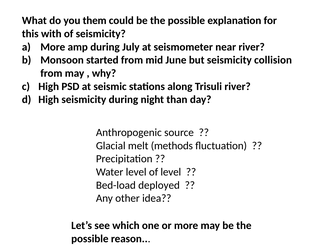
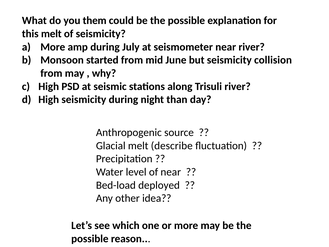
this with: with -> melt
methods: methods -> describe
of level: level -> near
